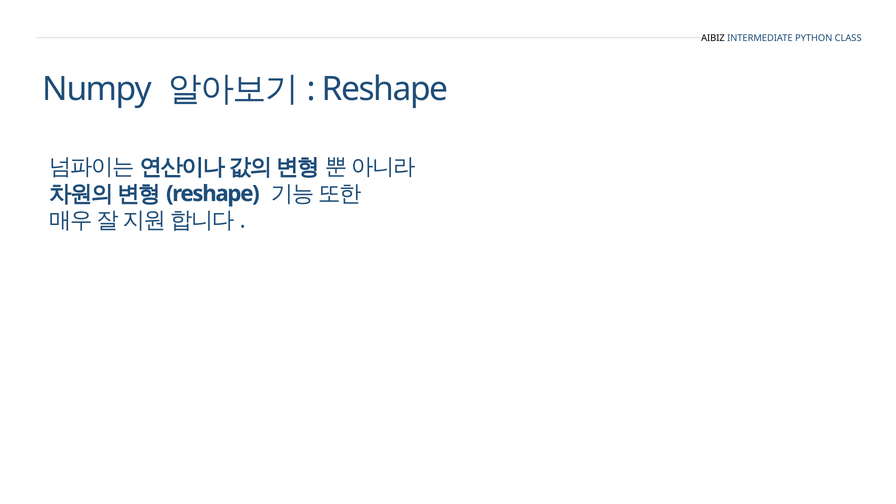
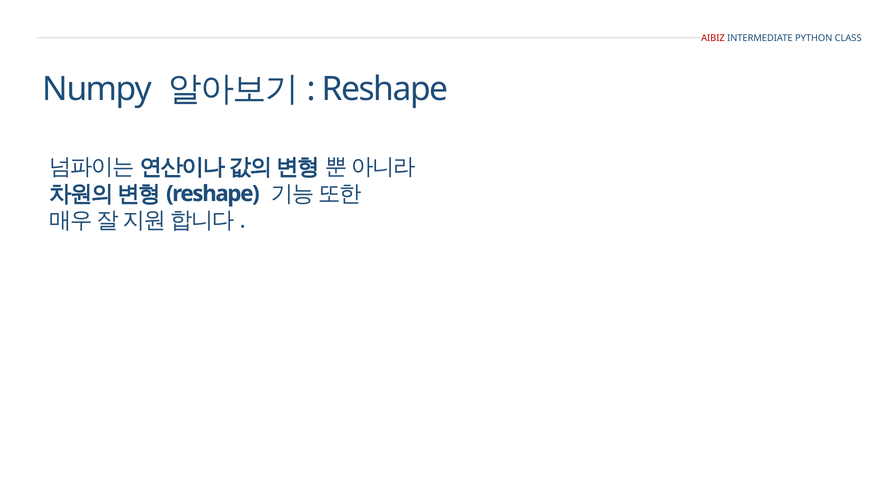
AIBIZ colour: black -> red
